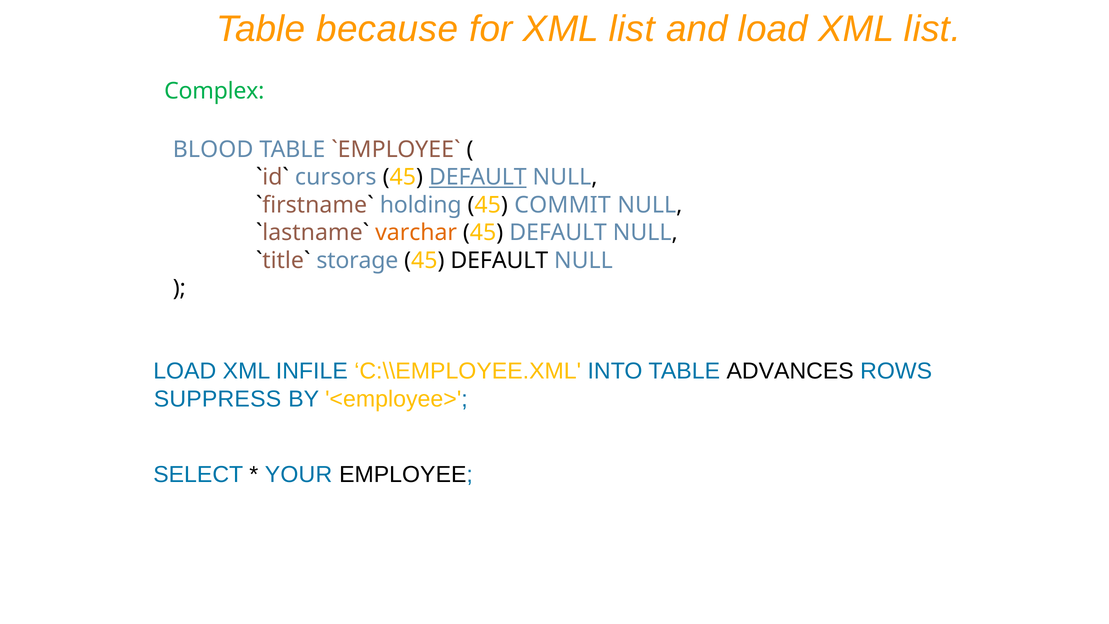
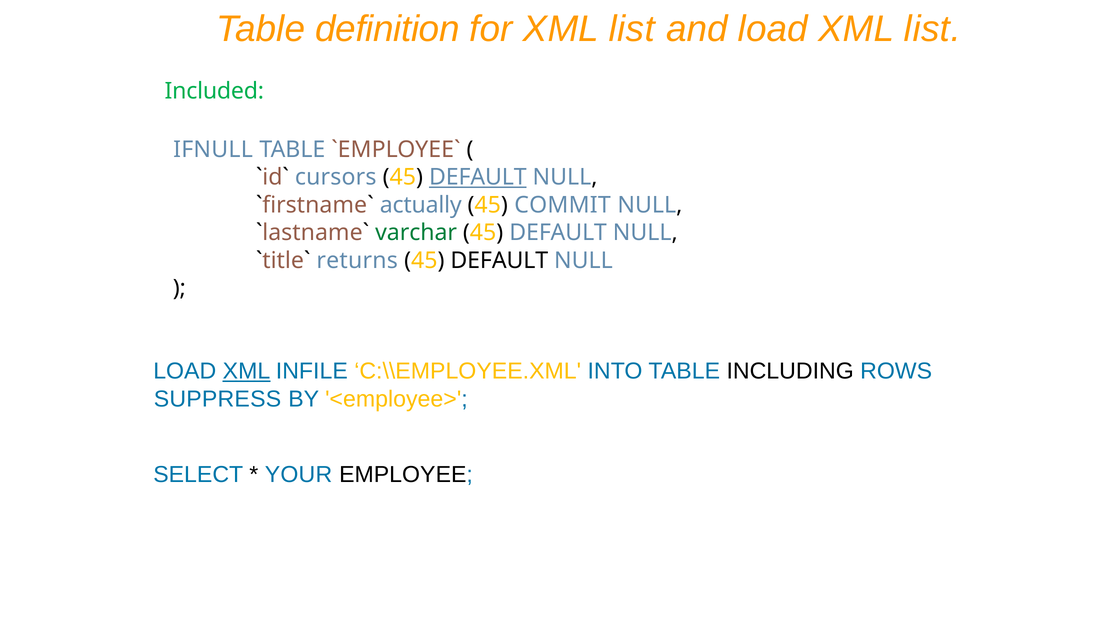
because: because -> definition
Complex: Complex -> Included
BLOOD: BLOOD -> IFNULL
holding: holding -> actually
varchar colour: orange -> green
storage: storage -> returns
XML at (246, 371) underline: none -> present
ADVANCES: ADVANCES -> INCLUDING
